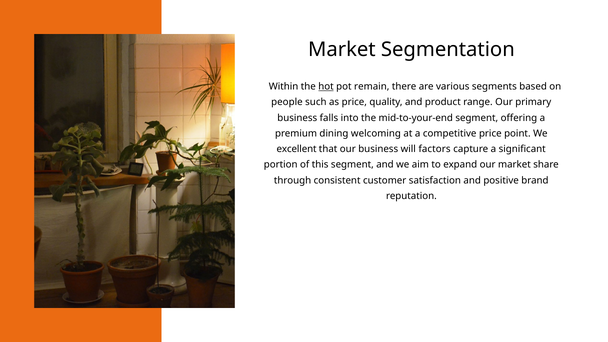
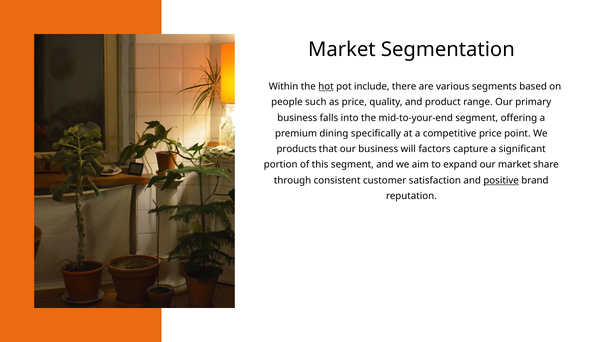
remain: remain -> include
welcoming: welcoming -> specifically
excellent: excellent -> products
positive underline: none -> present
